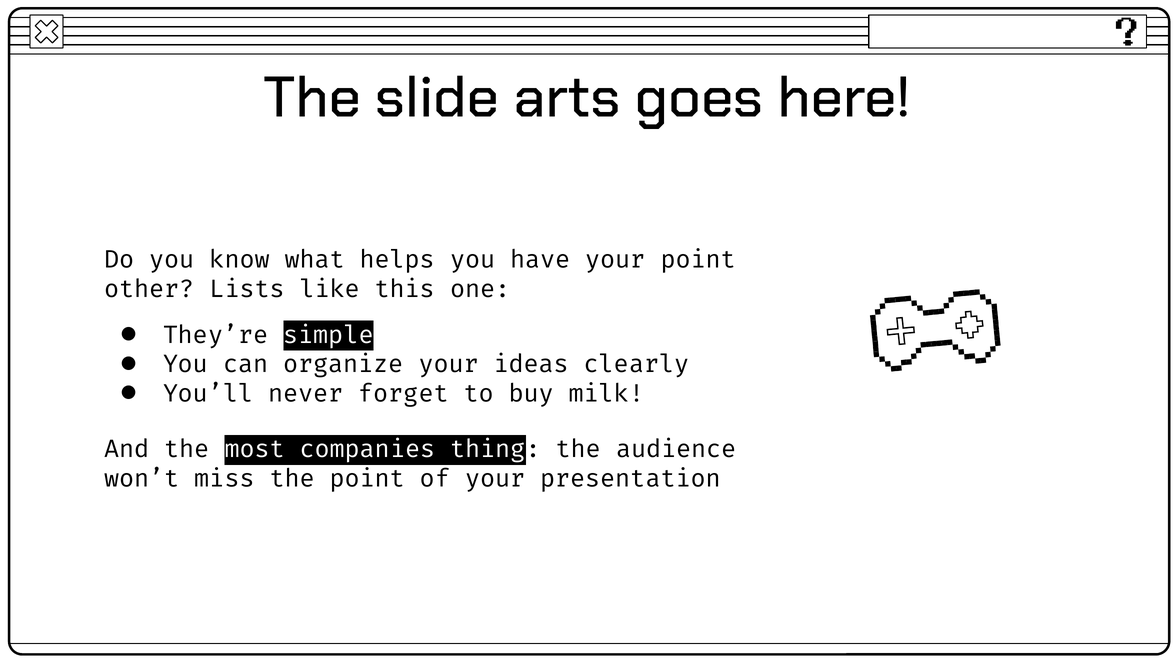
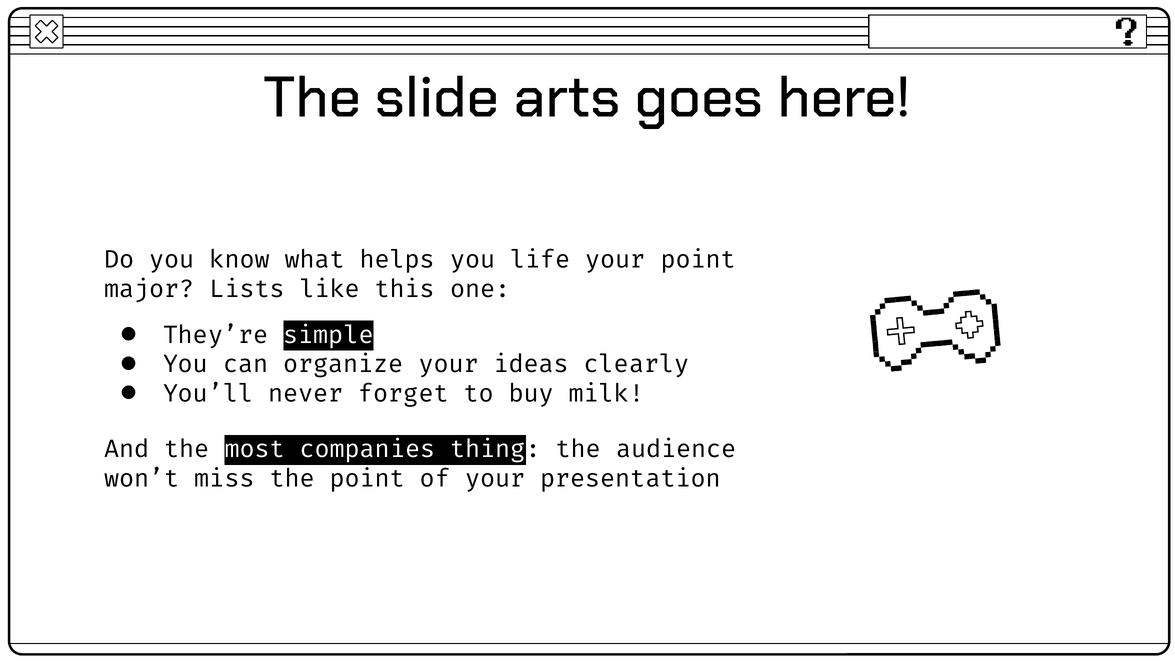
have: have -> life
other: other -> major
